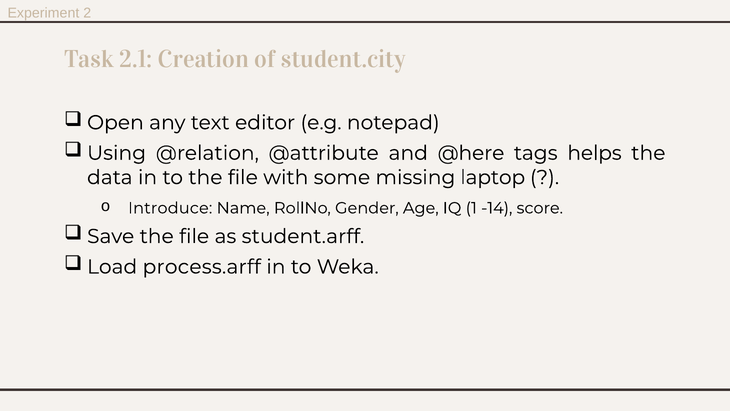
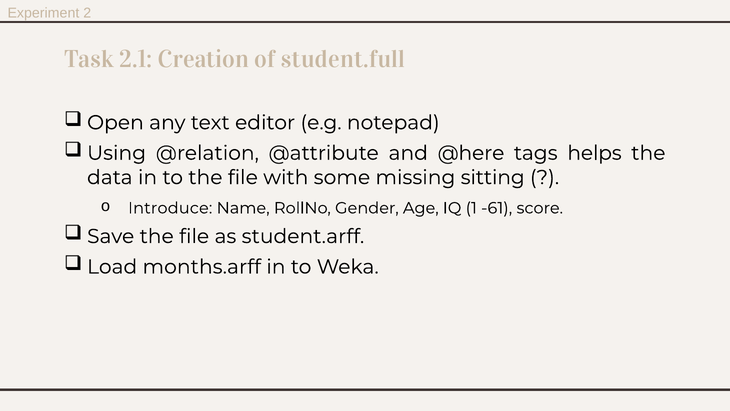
student.city: student.city -> student.full
laptop: laptop -> sitting
-14: -14 -> -61
process.arff: process.arff -> months.arff
